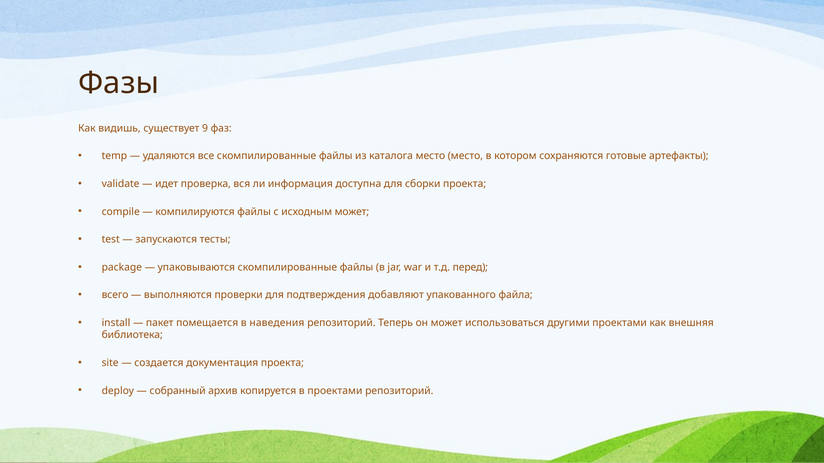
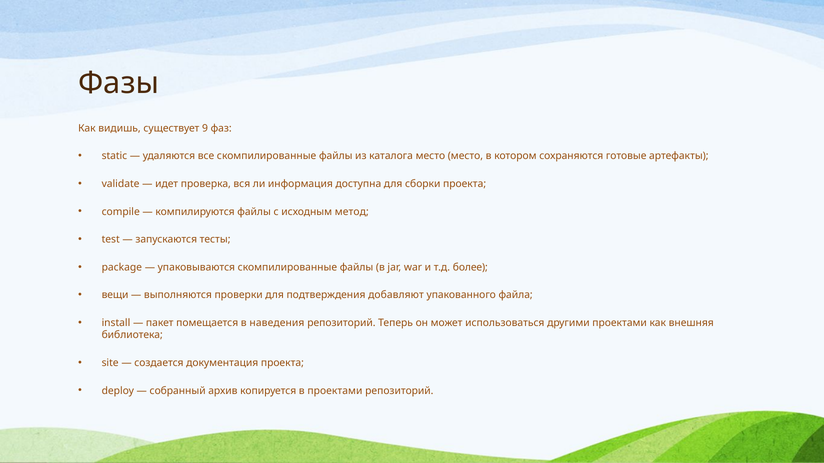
temp: temp -> static
исходным может: может -> метод
перед: перед -> более
всего: всего -> вещи
